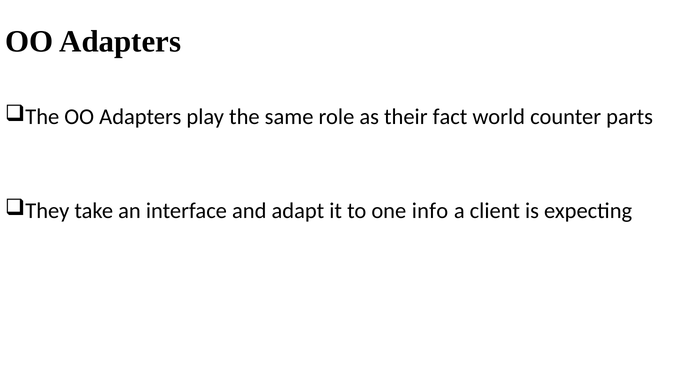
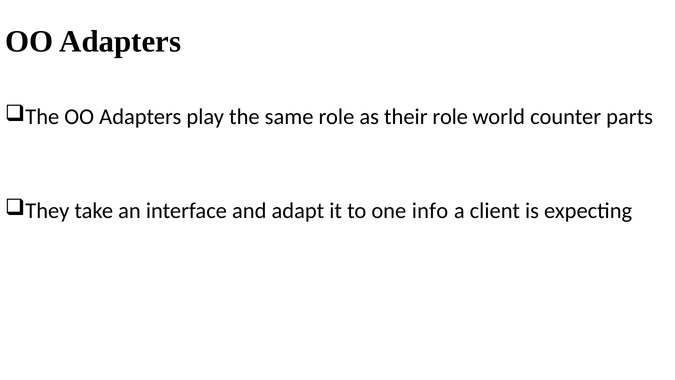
their fact: fact -> role
